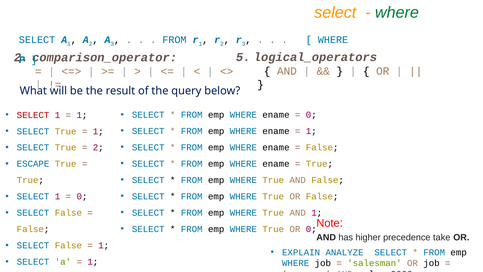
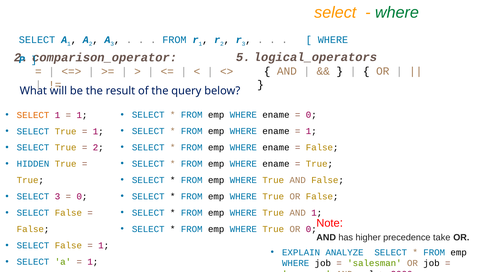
SELECT at (33, 115) colour: red -> orange
ESCAPE: ESCAPE -> HIDDEN
1 at (57, 196): 1 -> 3
